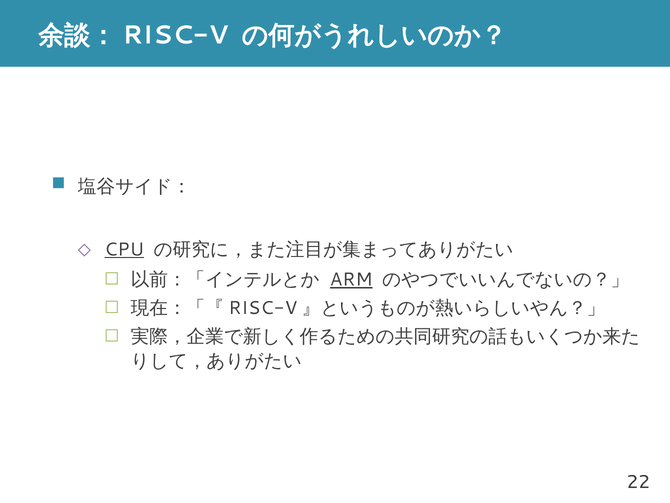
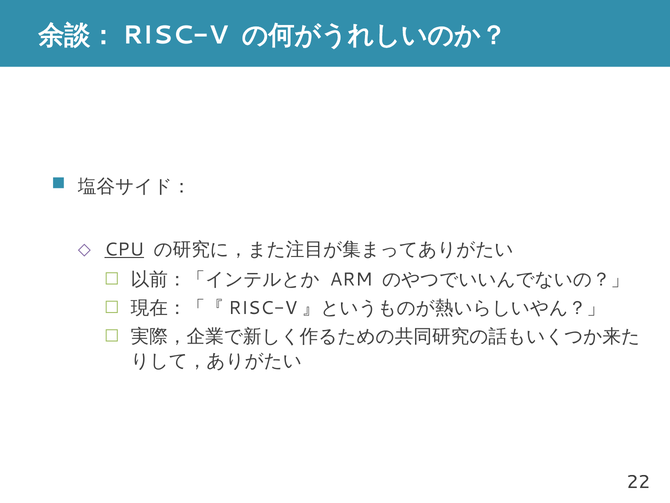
ARM underline: present -> none
